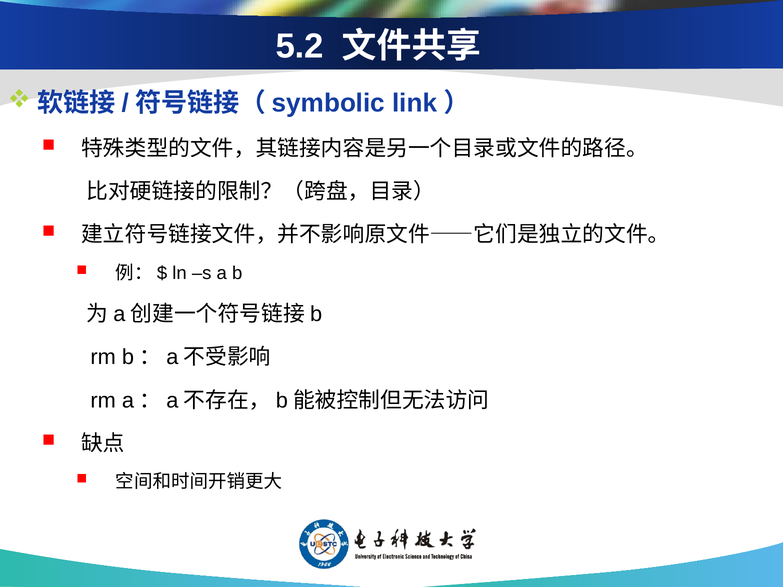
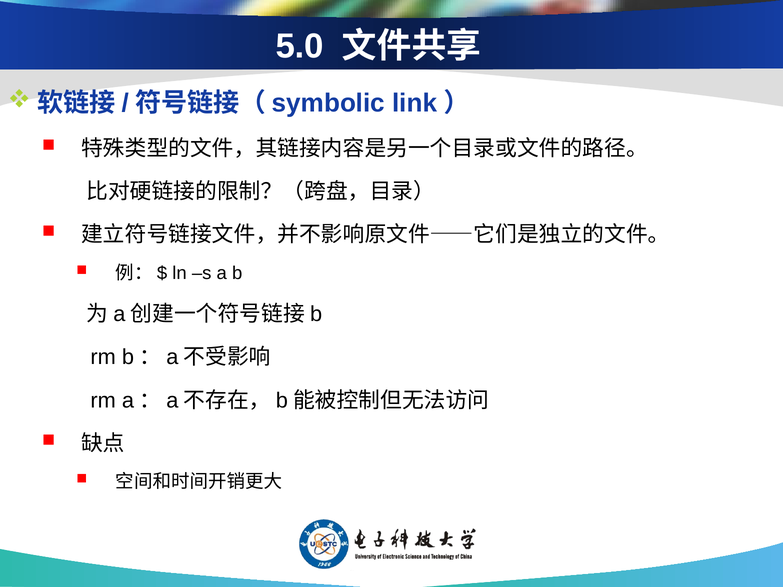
5.2: 5.2 -> 5.0
